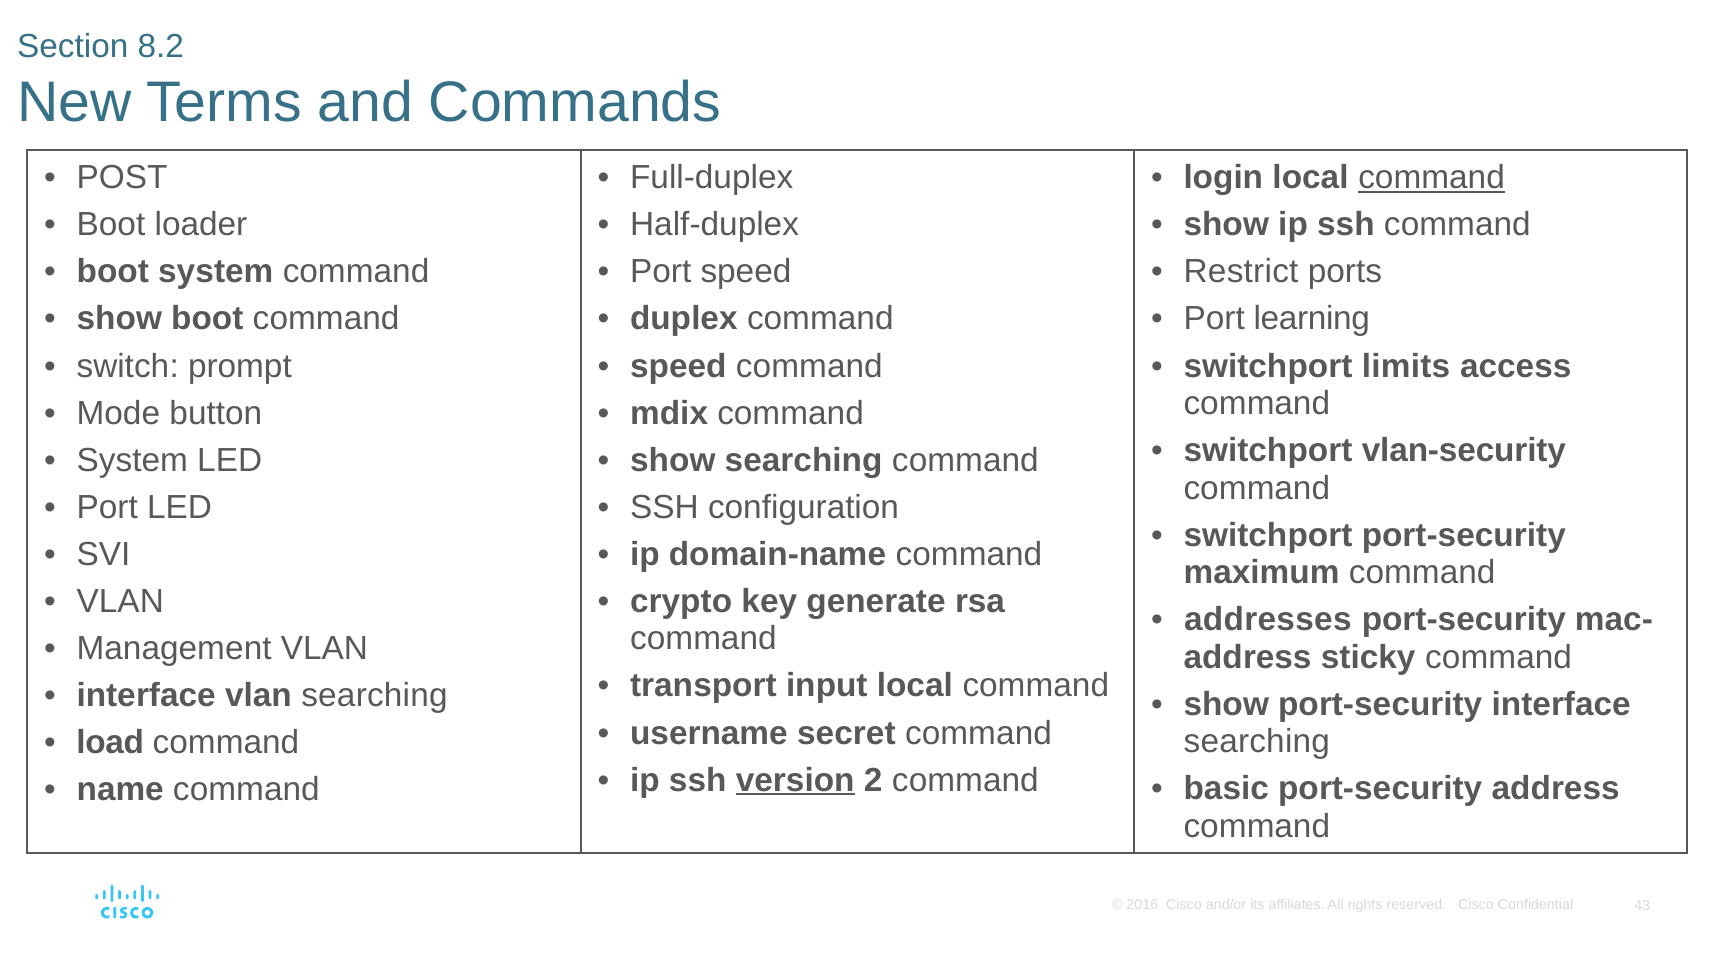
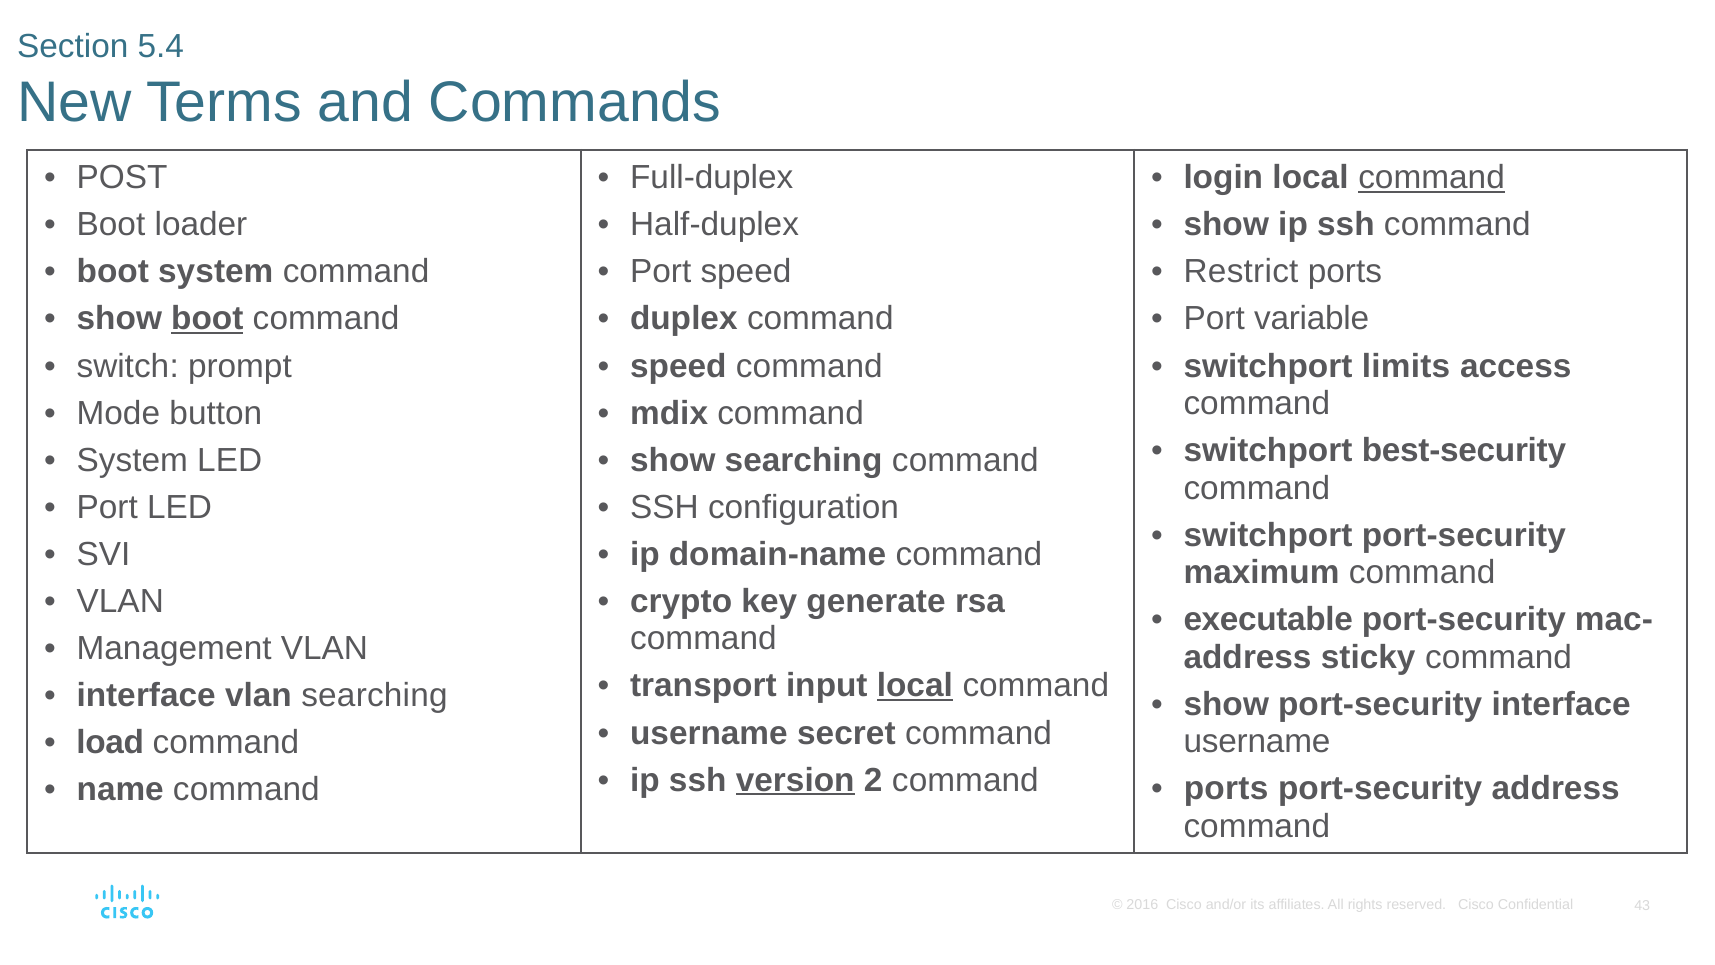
8.2: 8.2 -> 5.4
boot at (207, 319) underline: none -> present
learning: learning -> variable
vlan-security: vlan-security -> best-security
addresses: addresses -> executable
local at (915, 686) underline: none -> present
searching at (1257, 741): searching -> username
basic at (1226, 789): basic -> ports
